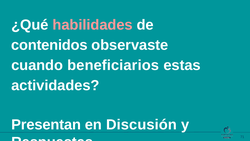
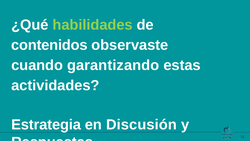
habilidades colour: pink -> light green
beneficiarios: beneficiarios -> garantizando
Presentan: Presentan -> Estrategia
